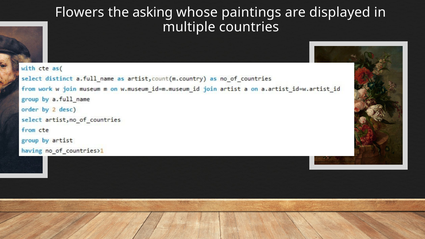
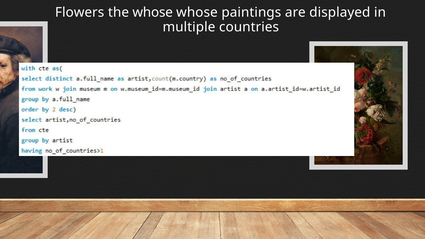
the asking: asking -> whose
